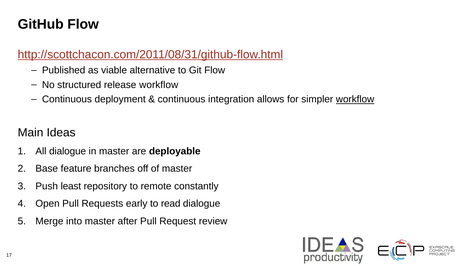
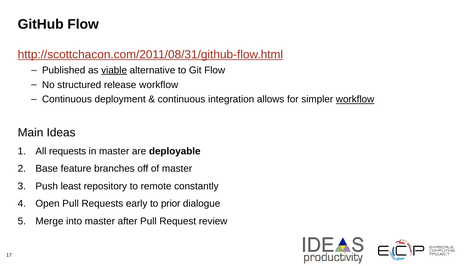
viable underline: none -> present
All dialogue: dialogue -> requests
read: read -> prior
